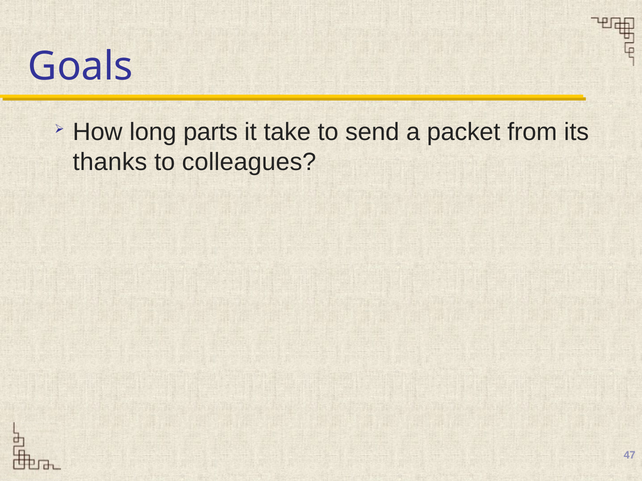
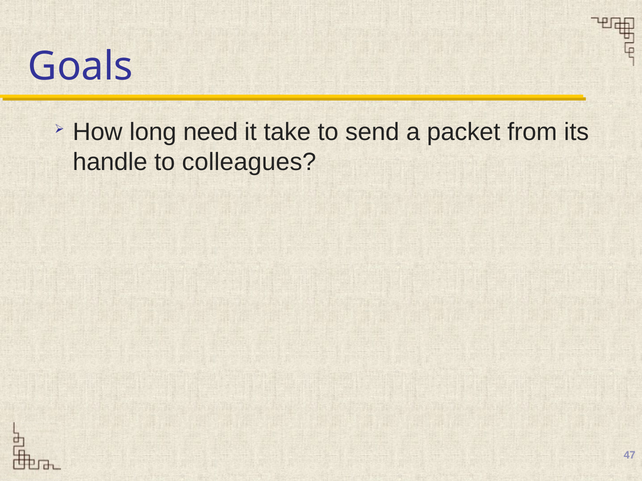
parts: parts -> need
thanks: thanks -> handle
